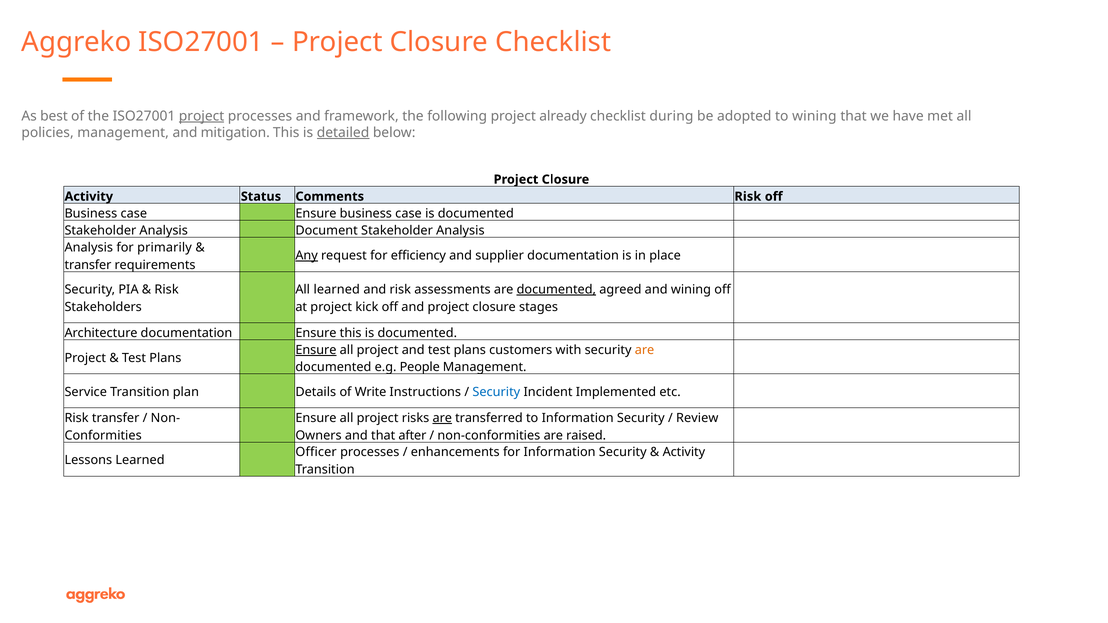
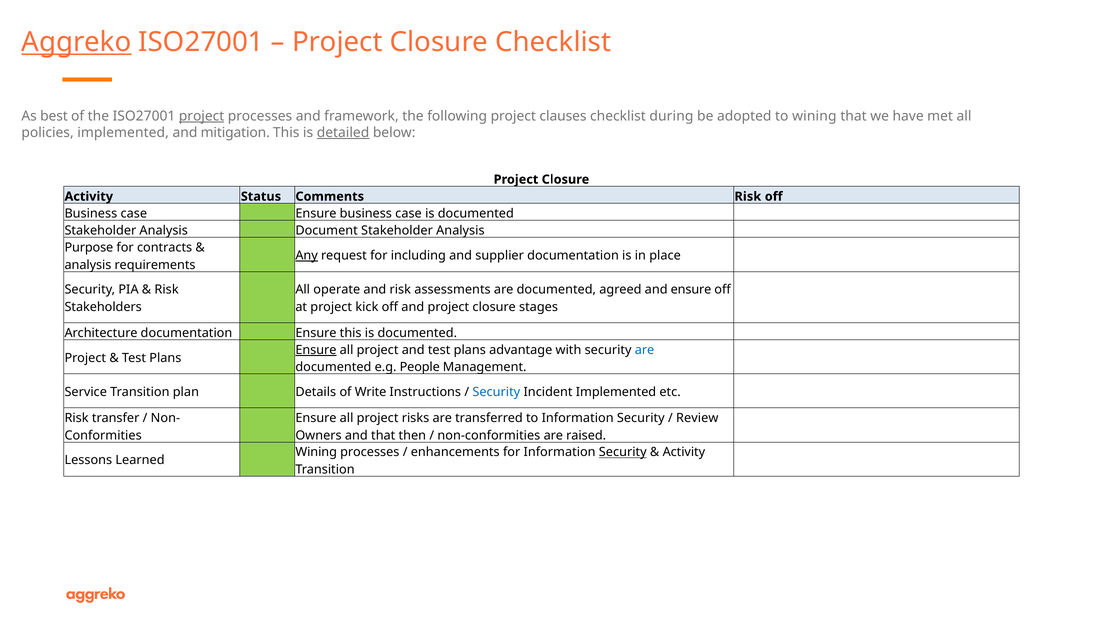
Aggreko underline: none -> present
already: already -> clauses
policies management: management -> implemented
Analysis at (89, 248): Analysis -> Purpose
primarily: primarily -> contracts
efficiency: efficiency -> including
transfer at (88, 265): transfer -> analysis
All learned: learned -> operate
documented at (556, 290) underline: present -> none
and wining: wining -> ensure
customers: customers -> advantage
are at (645, 350) colour: orange -> blue
are at (442, 418) underline: present -> none
after: after -> then
Officer at (316, 452): Officer -> Wining
Security at (623, 452) underline: none -> present
